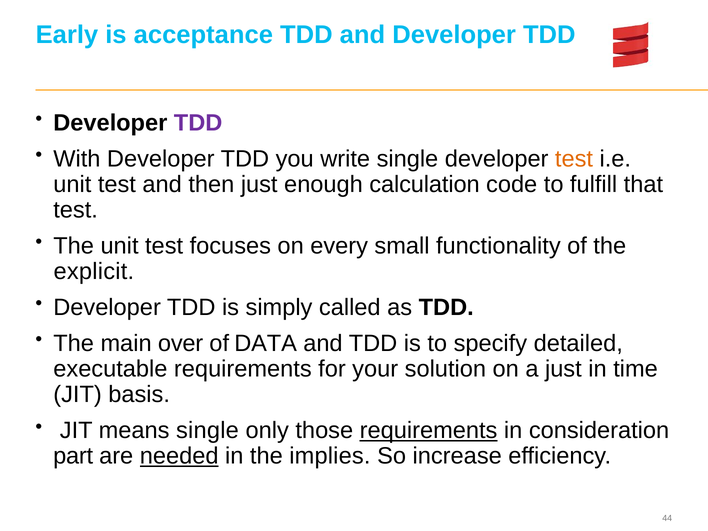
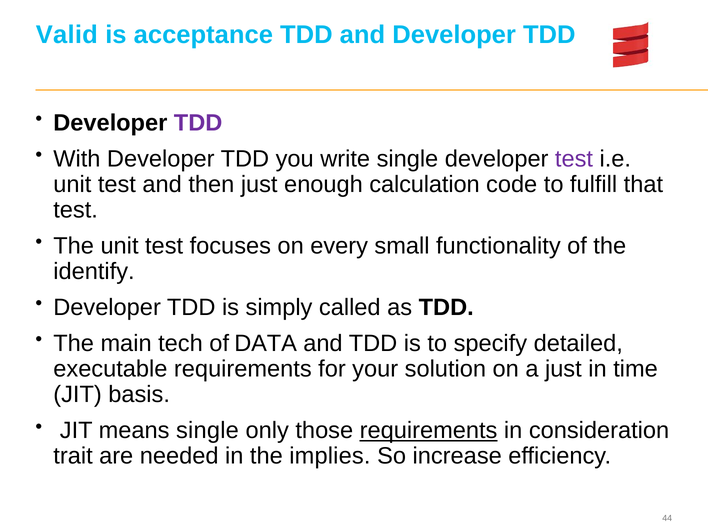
Early: Early -> Valid
test at (574, 159) colour: orange -> purple
explicit: explicit -> identify
over: over -> tech
part: part -> trait
needed underline: present -> none
